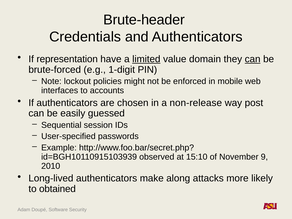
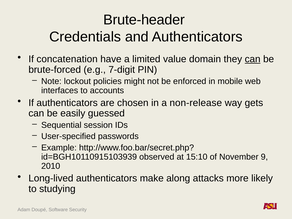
representation: representation -> concatenation
limited underline: present -> none
1-digit: 1-digit -> 7-digit
post: post -> gets
obtained: obtained -> studying
